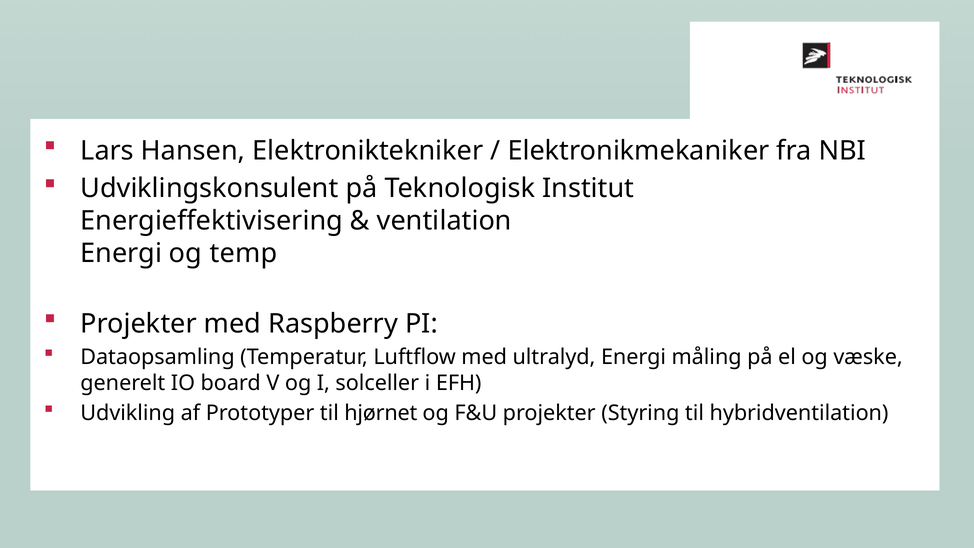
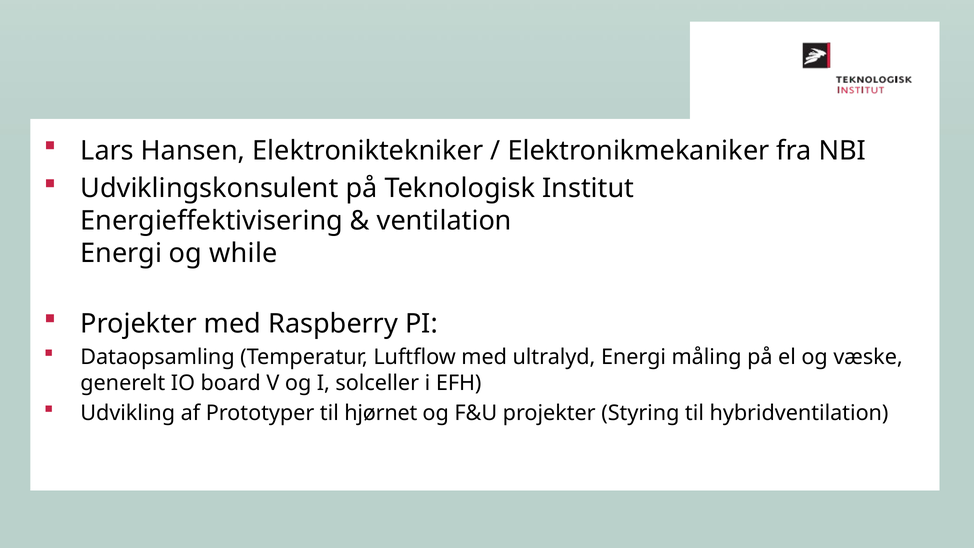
temp: temp -> while
